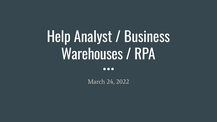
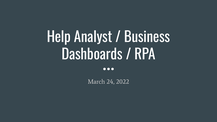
Warehouses: Warehouses -> Dashboards
